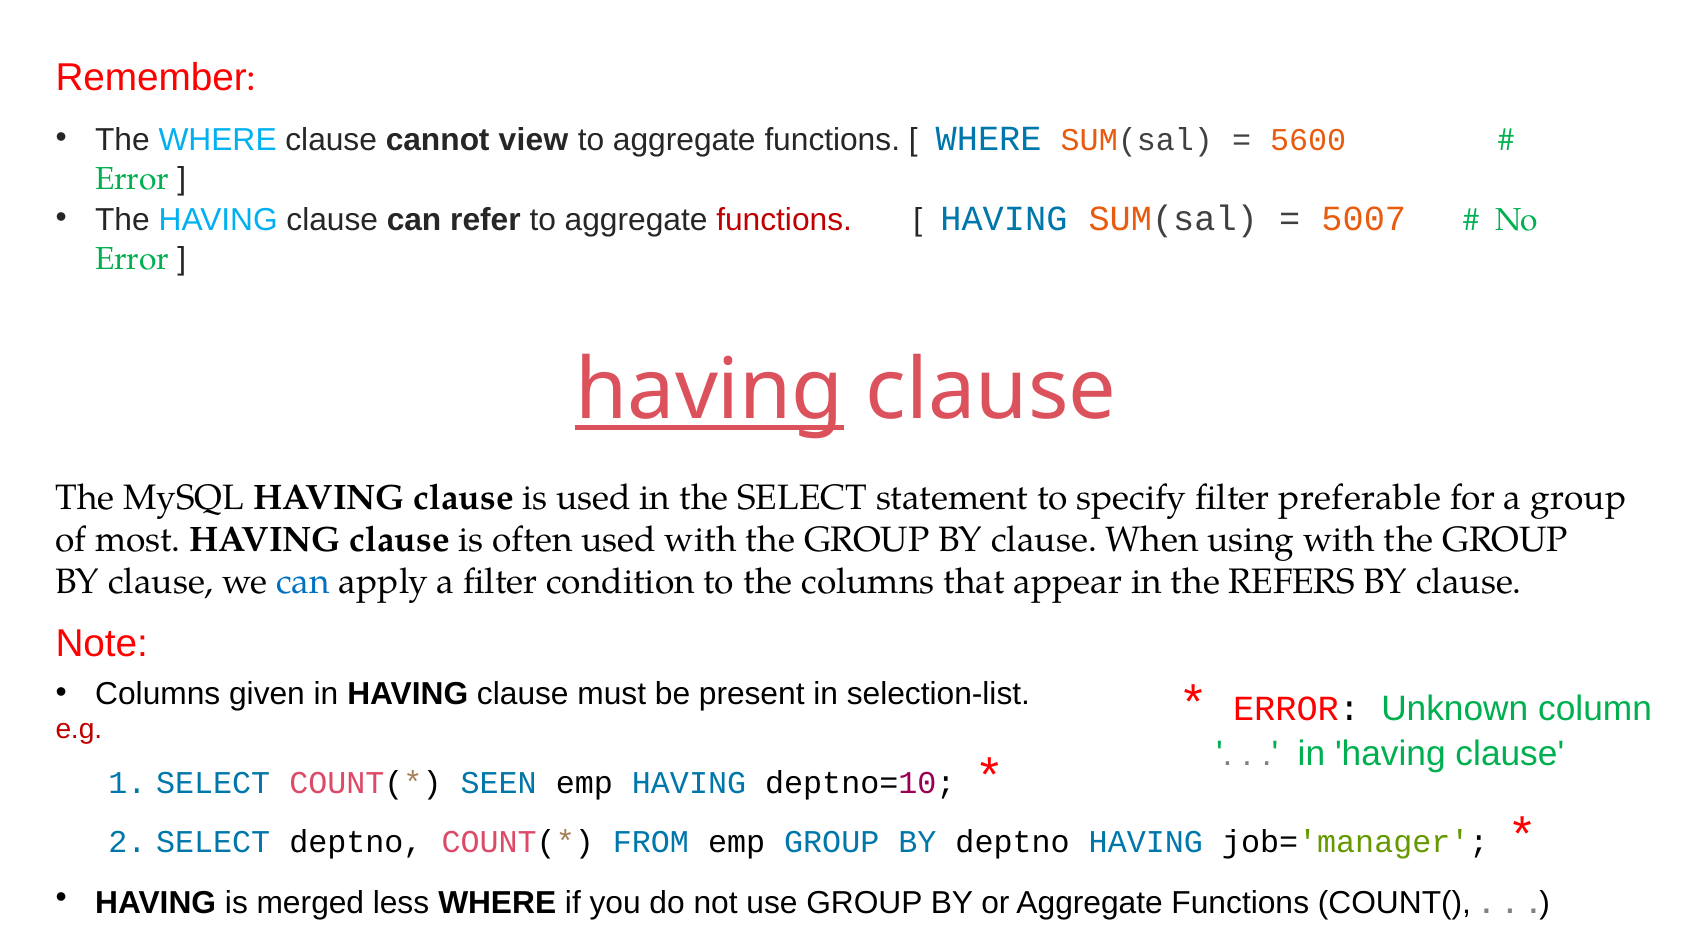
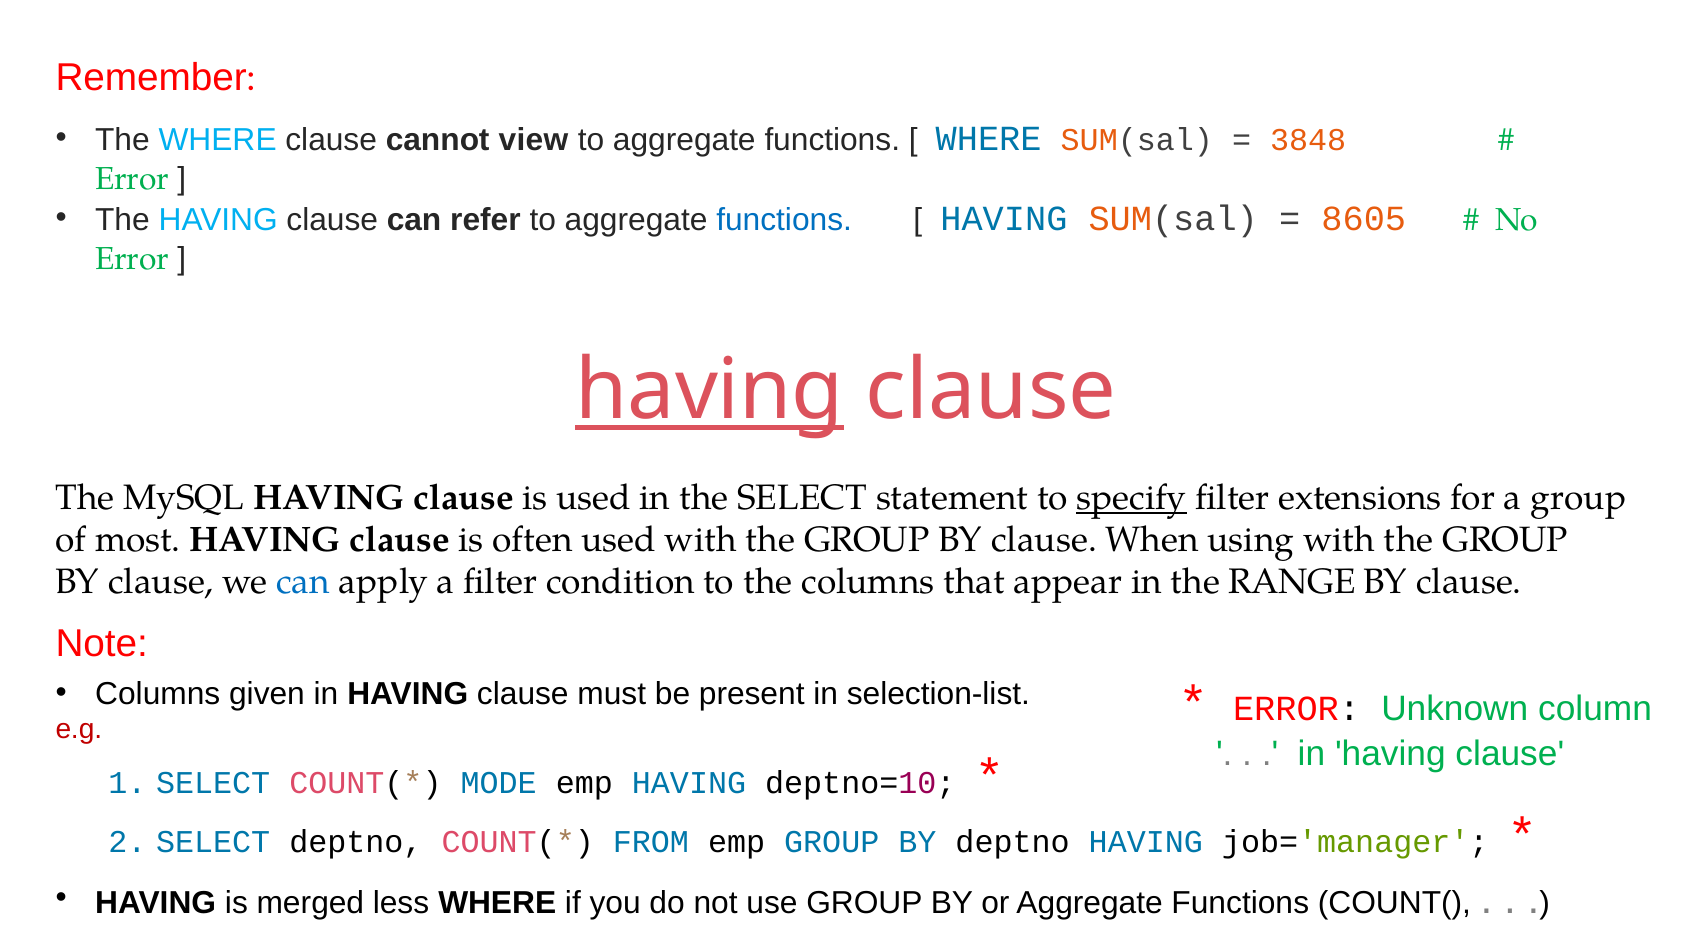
5600: 5600 -> 3848
functions at (784, 220) colour: red -> blue
5007: 5007 -> 8605
specify underline: none -> present
preferable: preferable -> extensions
REFERS: REFERS -> RANGE
SEEN: SEEN -> MODE
